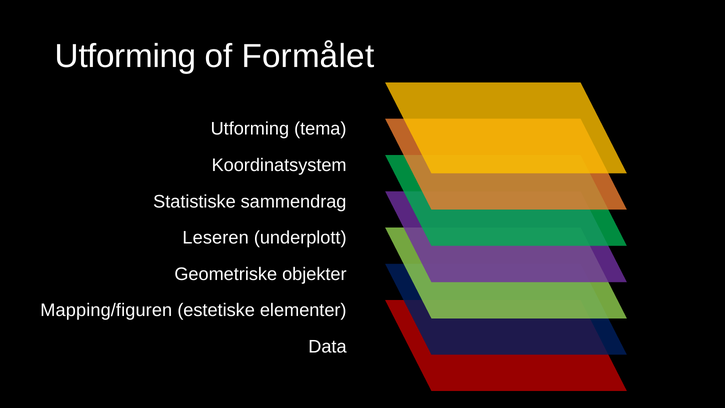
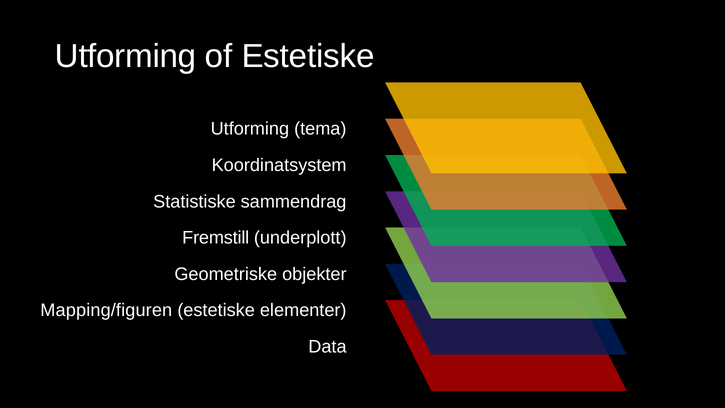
of Formålet: Formålet -> Estetiske
Leseren: Leseren -> Fremstill
